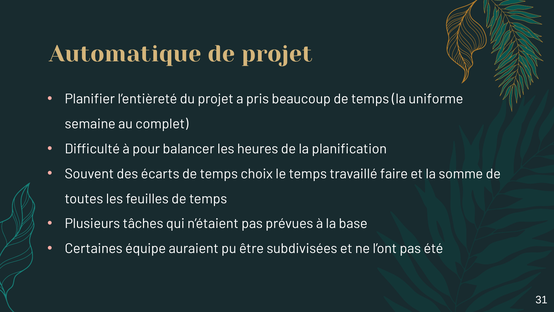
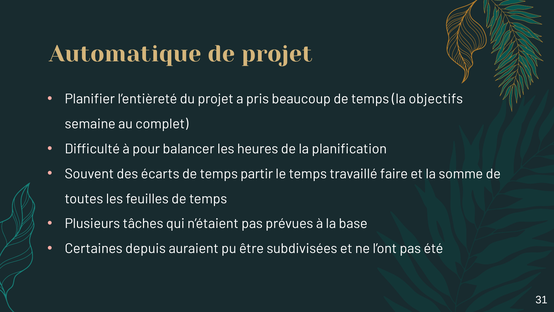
uniforme: uniforme -> objectifs
choix: choix -> partir
équipe: équipe -> depuis
